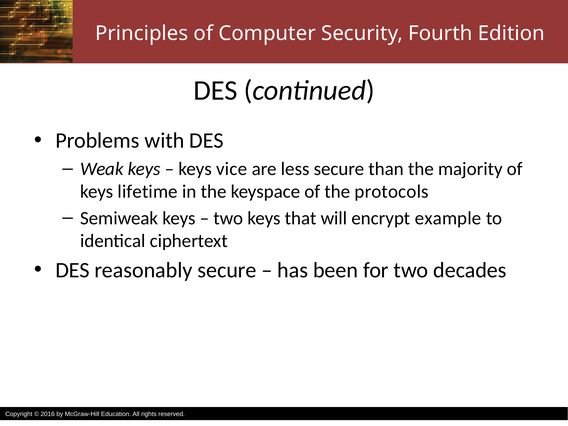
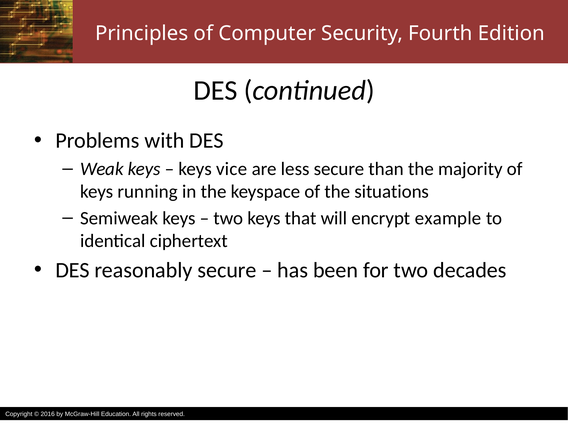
lifetime: lifetime -> running
protocols: protocols -> situations
